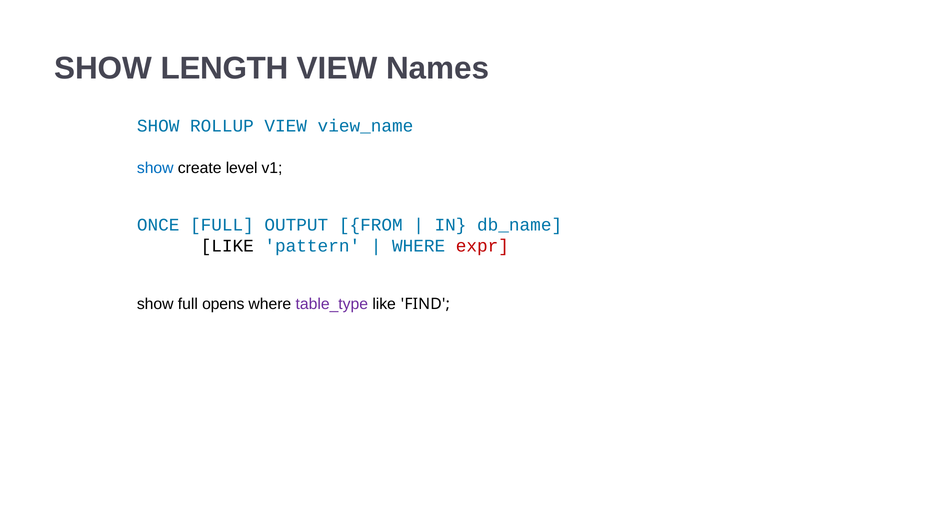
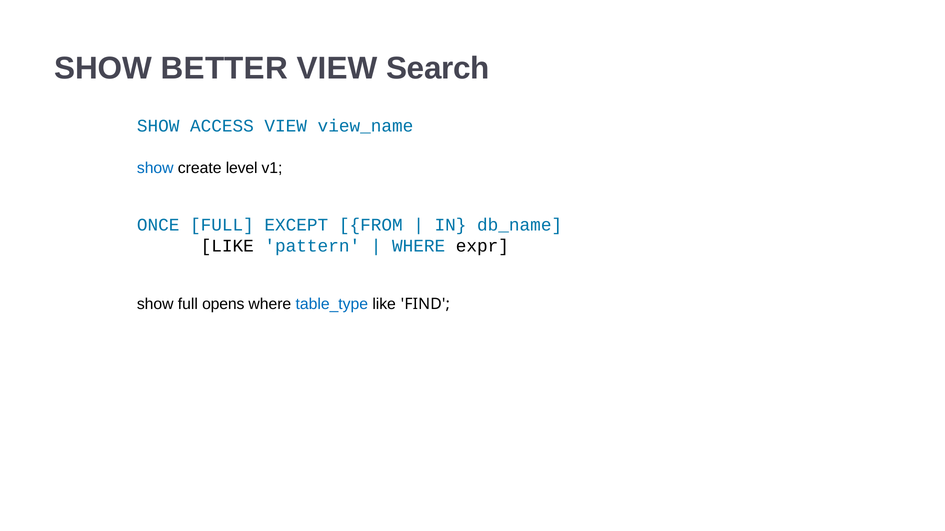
LENGTH: LENGTH -> BETTER
Names: Names -> Search
ROLLUP: ROLLUP -> ACCESS
OUTPUT: OUTPUT -> EXCEPT
expr colour: red -> black
table_type colour: purple -> blue
